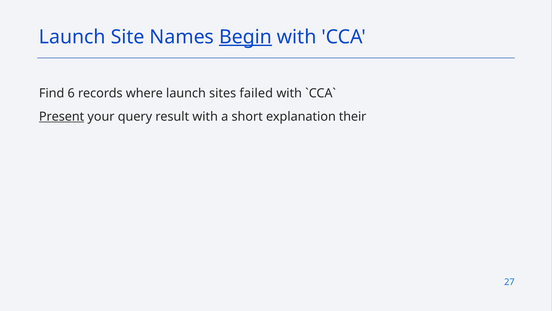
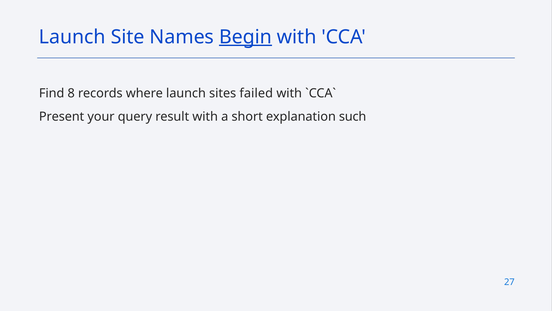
6: 6 -> 8
Present underline: present -> none
their: their -> such
